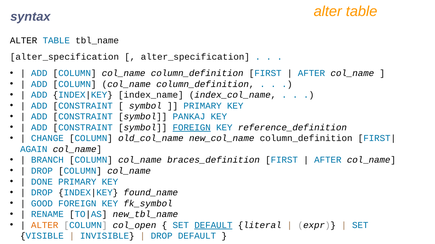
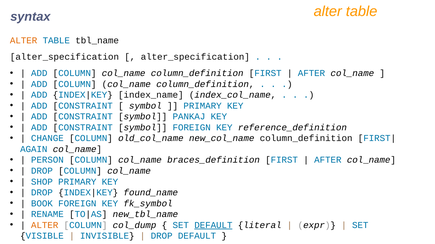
ALTER at (24, 41) colour: black -> orange
FOREIGN at (192, 128) underline: present -> none
BRANCH: BRANCH -> PERSON
DONE: DONE -> SHOP
GOOD: GOOD -> BOOK
col_open: col_open -> col_dump
